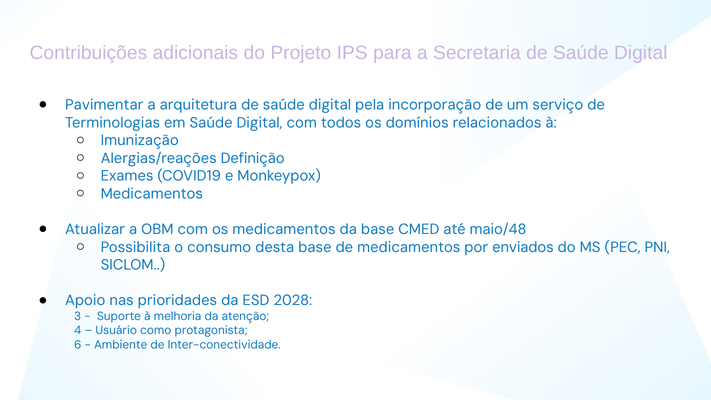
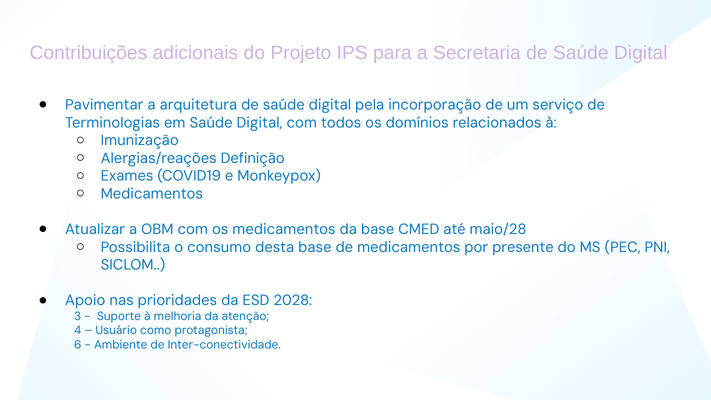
maio/48: maio/48 -> maio/28
enviados: enviados -> presente
